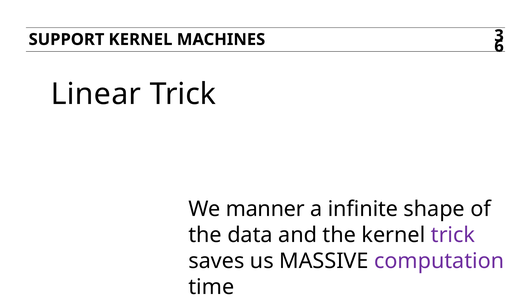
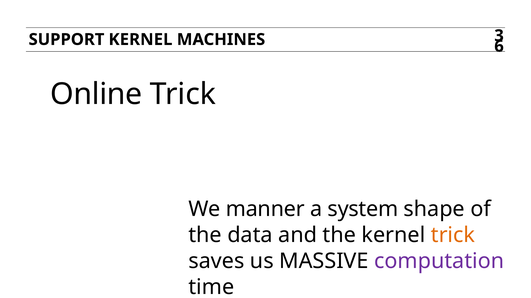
Linear: Linear -> Online
infinite: infinite -> system
trick at (453, 235) colour: purple -> orange
